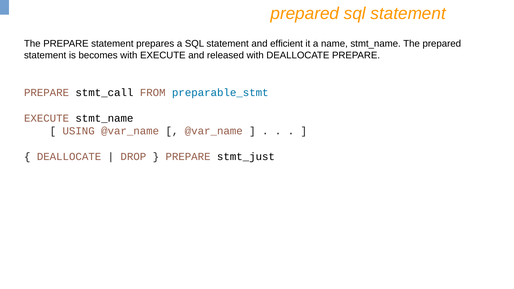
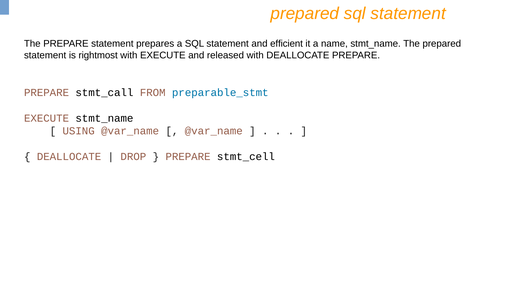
becomes: becomes -> rightmost
stmt_just: stmt_just -> stmt_cell
